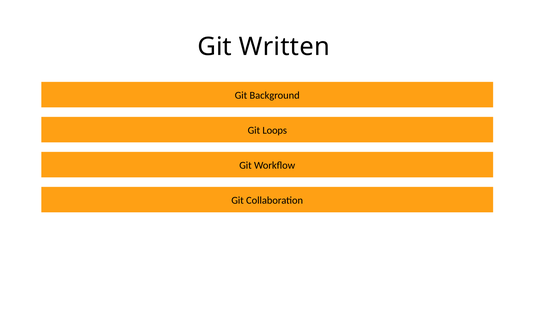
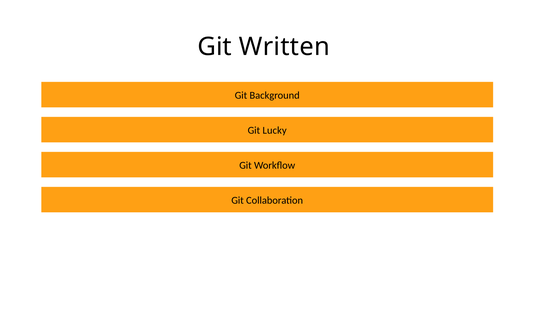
Loops: Loops -> Lucky
